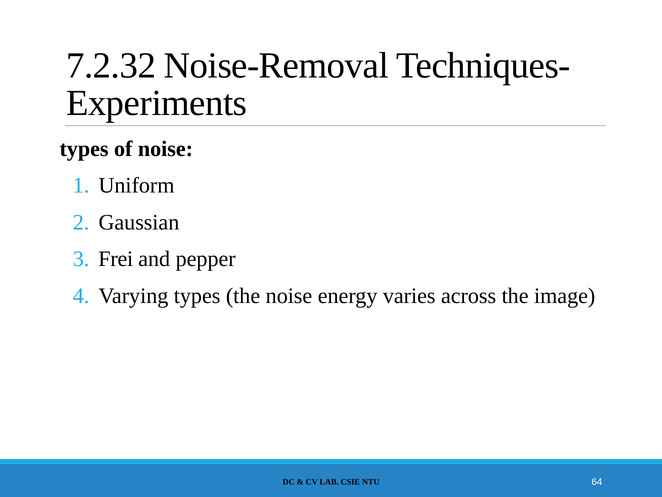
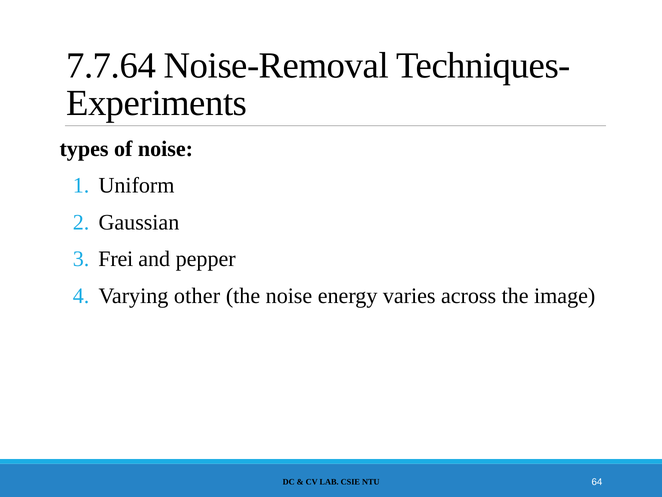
7.2.32: 7.2.32 -> 7.7.64
Varying types: types -> other
